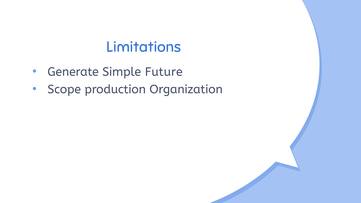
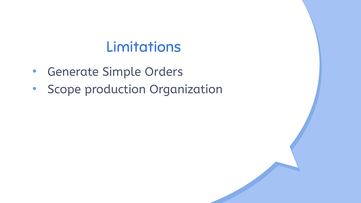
Future: Future -> Orders
